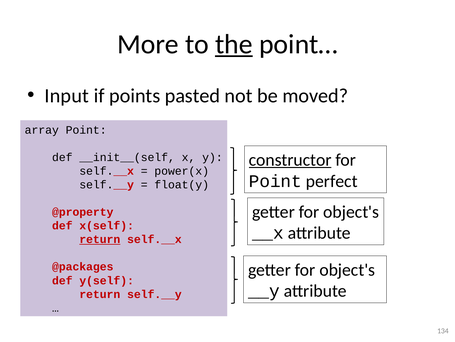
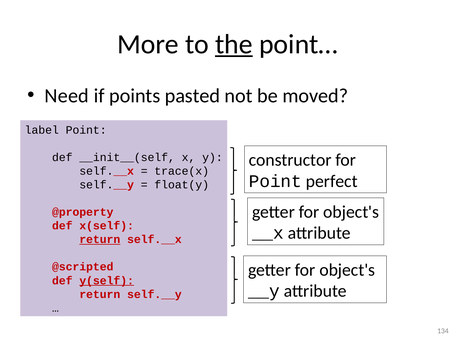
Input: Input -> Need
array: array -> label
constructor underline: present -> none
power(x: power(x -> trace(x
@packages: @packages -> @scripted
y(self underline: none -> present
